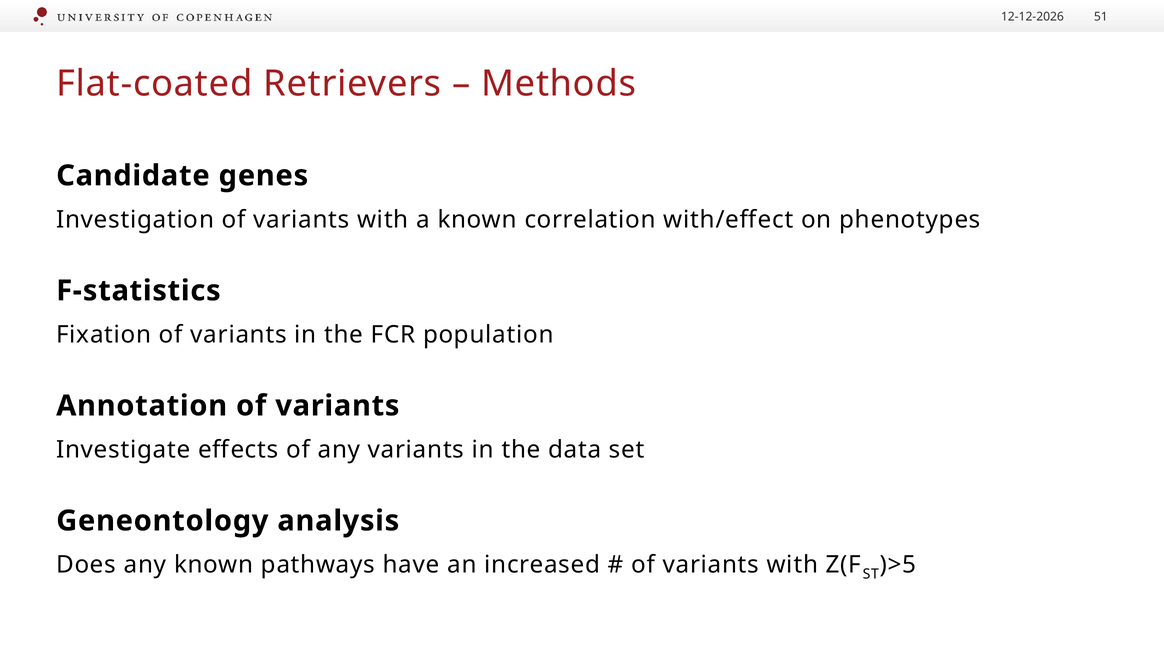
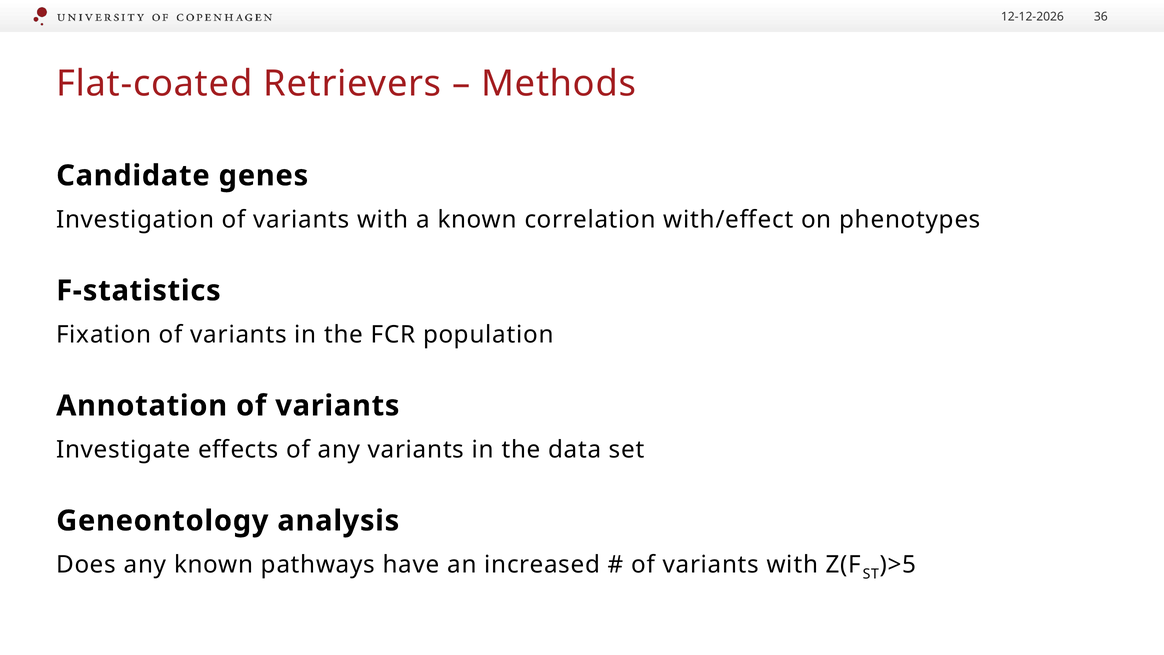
51: 51 -> 36
